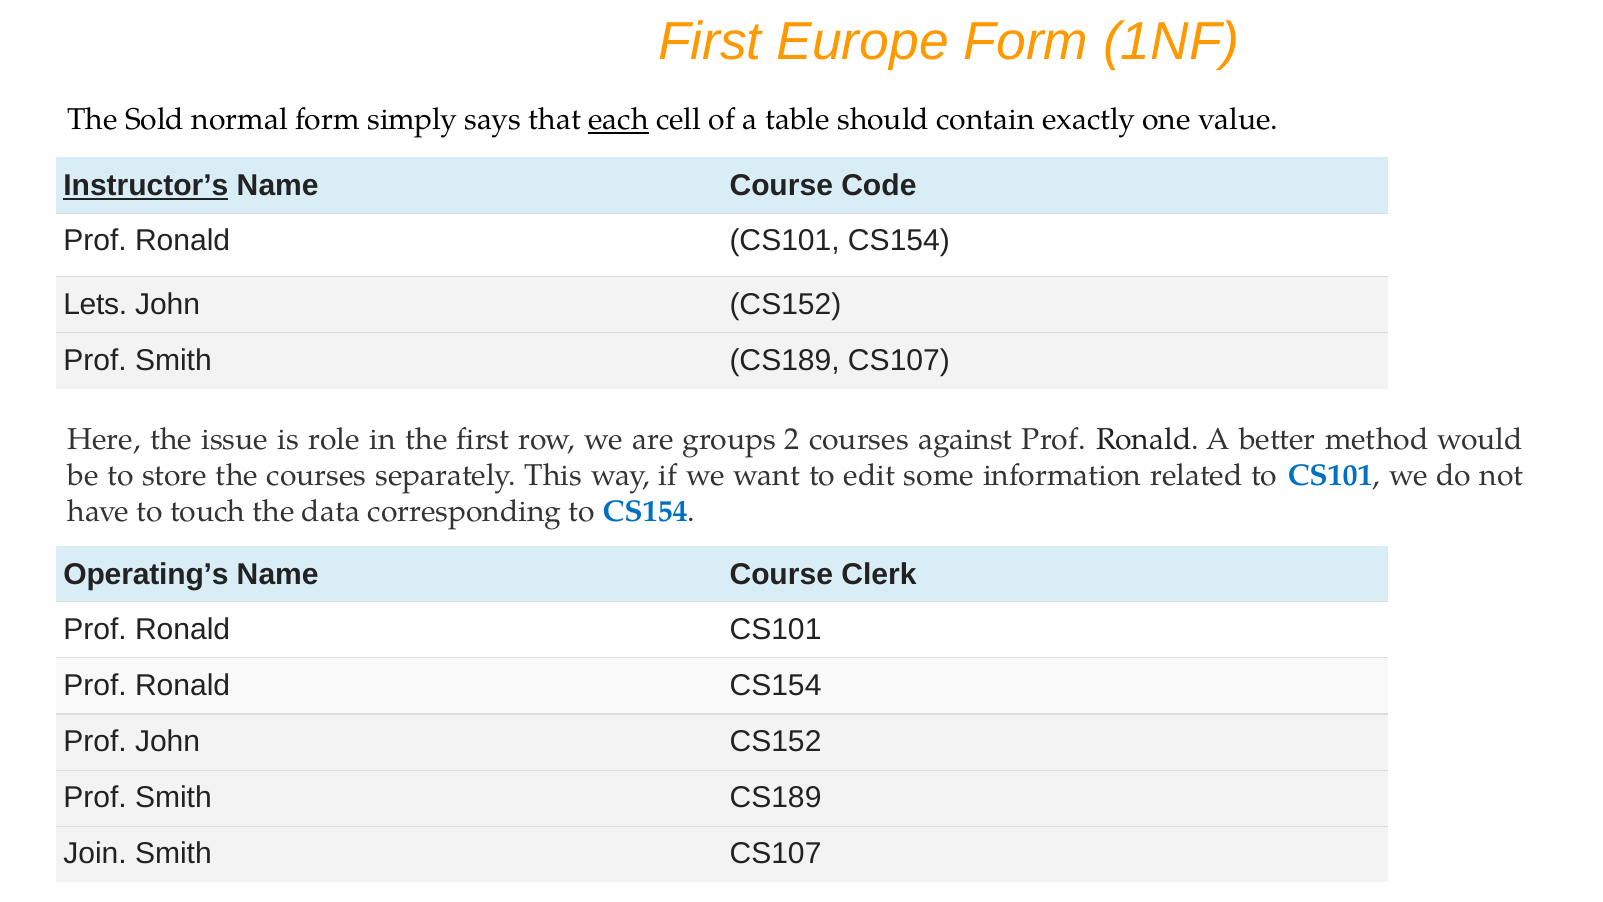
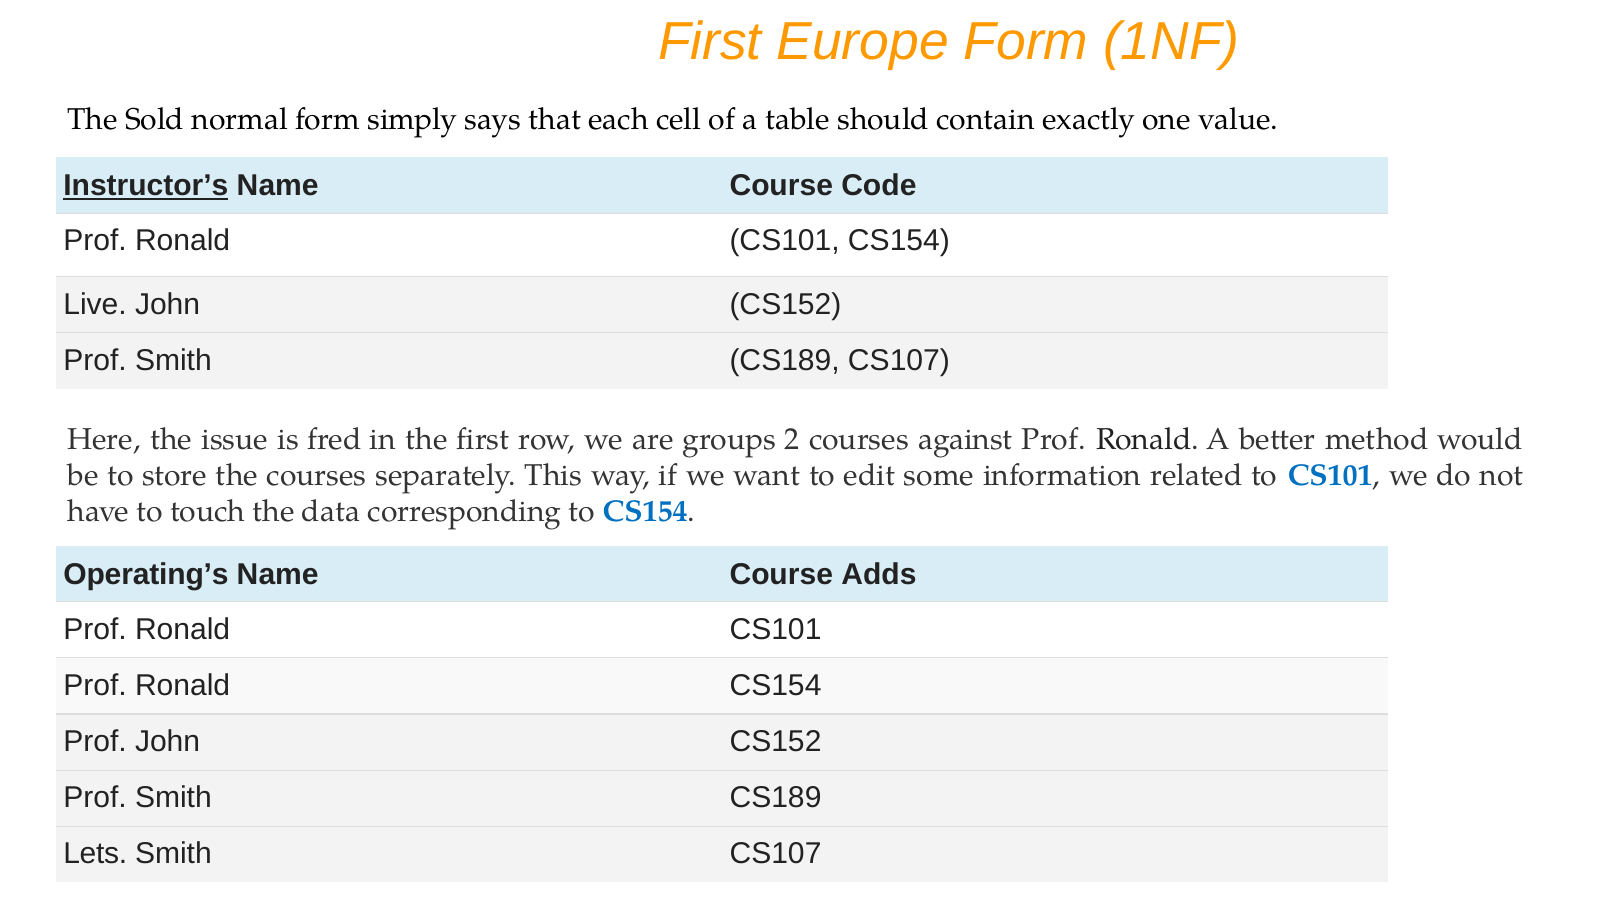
each underline: present -> none
Lets: Lets -> Live
role: role -> fred
Clerk: Clerk -> Adds
Join: Join -> Lets
